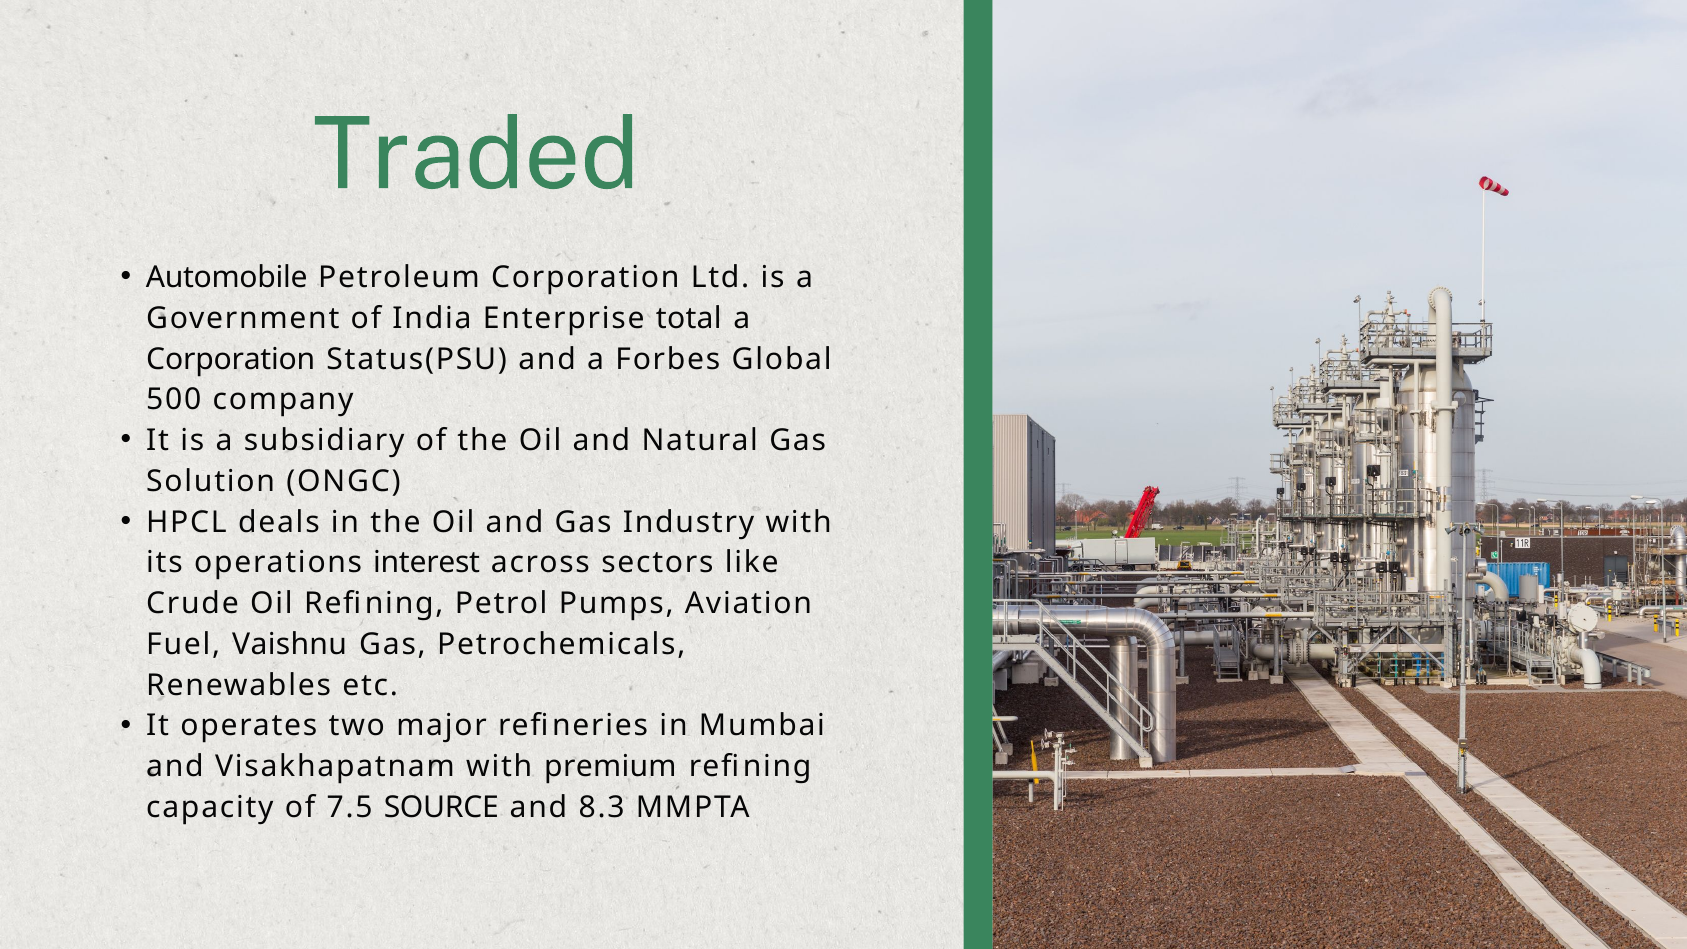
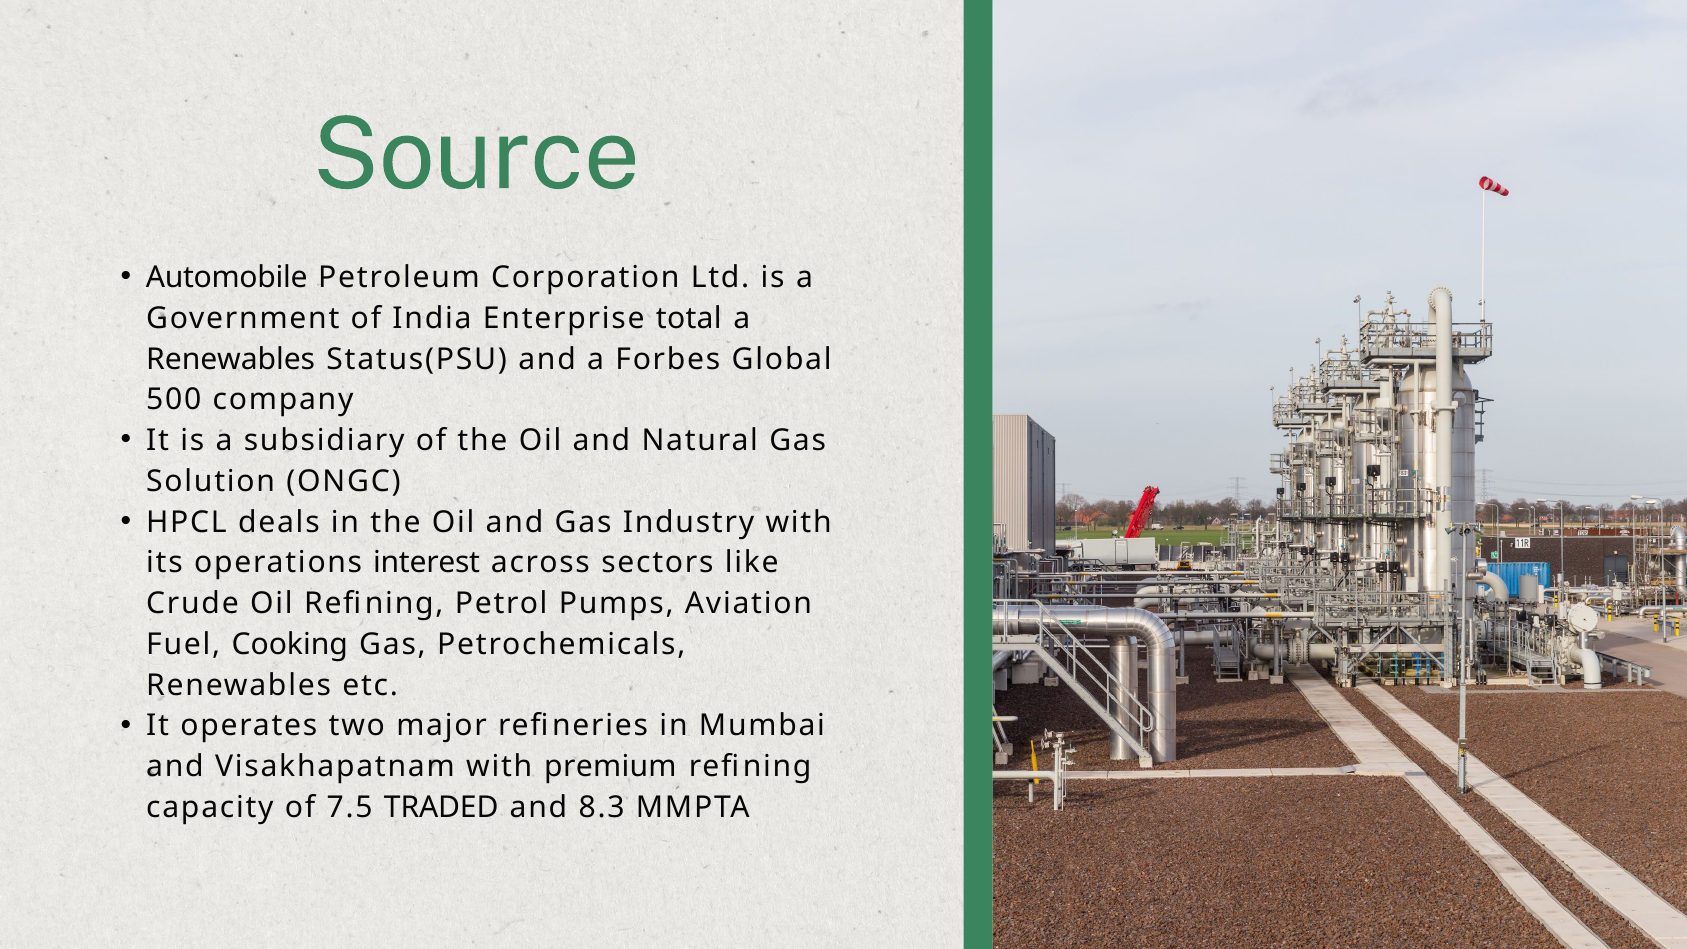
Traded: Traded -> Source
Corporation at (231, 359): Corporation -> Renewables
Vaishnu: Vaishnu -> Cooking
SOURCE: SOURCE -> TRADED
